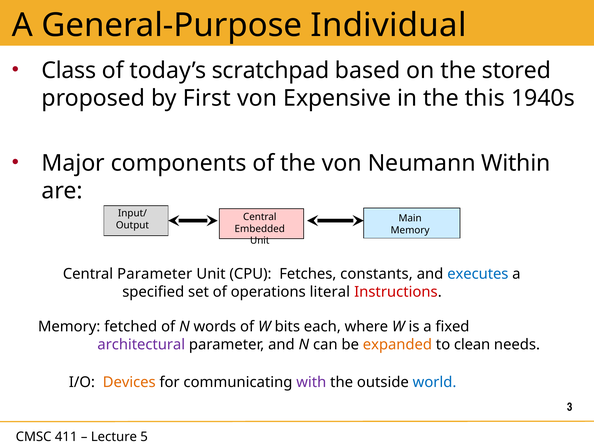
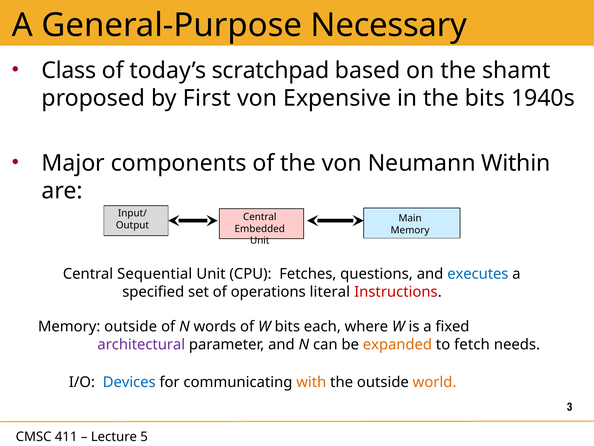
Individual: Individual -> Necessary
stored: stored -> shamt
the this: this -> bits
Central Parameter: Parameter -> Sequential
constants: constants -> questions
Memory fetched: fetched -> outside
clean: clean -> fetch
Devices colour: orange -> blue
with colour: purple -> orange
world colour: blue -> orange
